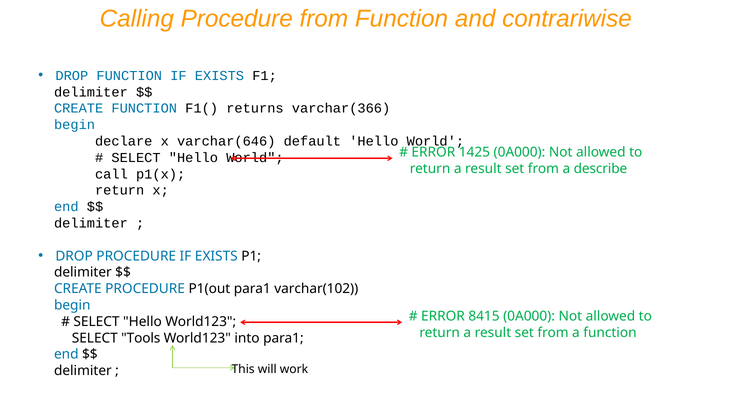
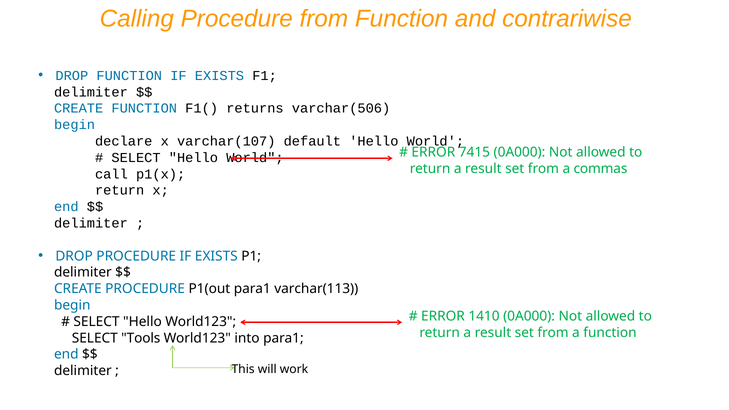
varchar(366: varchar(366 -> varchar(506
varchar(646: varchar(646 -> varchar(107
1425: 1425 -> 7415
describe: describe -> commas
varchar(102: varchar(102 -> varchar(113
8415: 8415 -> 1410
